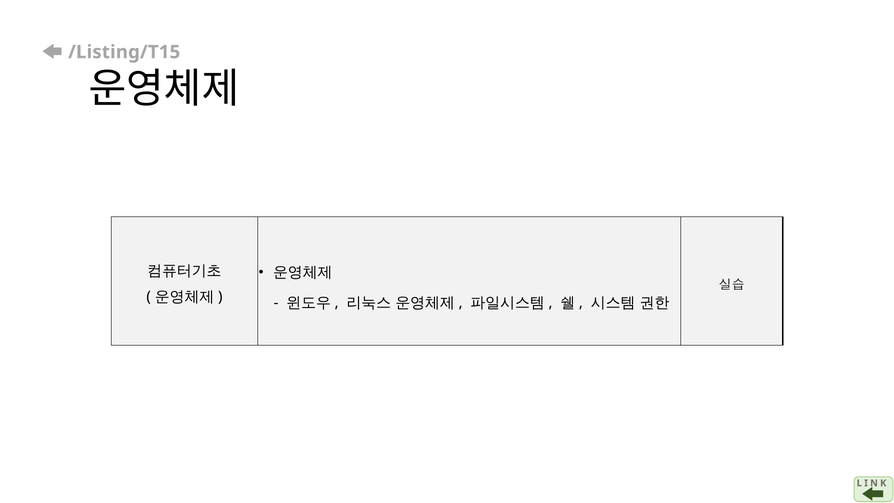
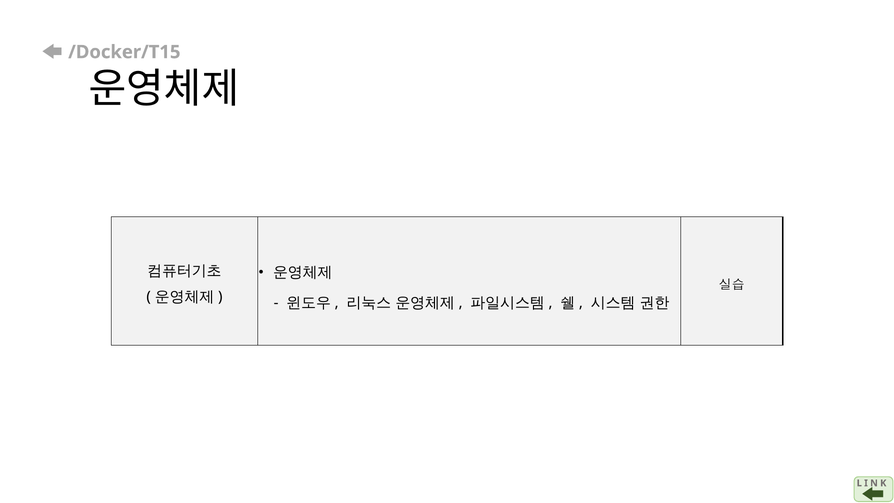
/Listing/T15: /Listing/T15 -> /Docker/T15
